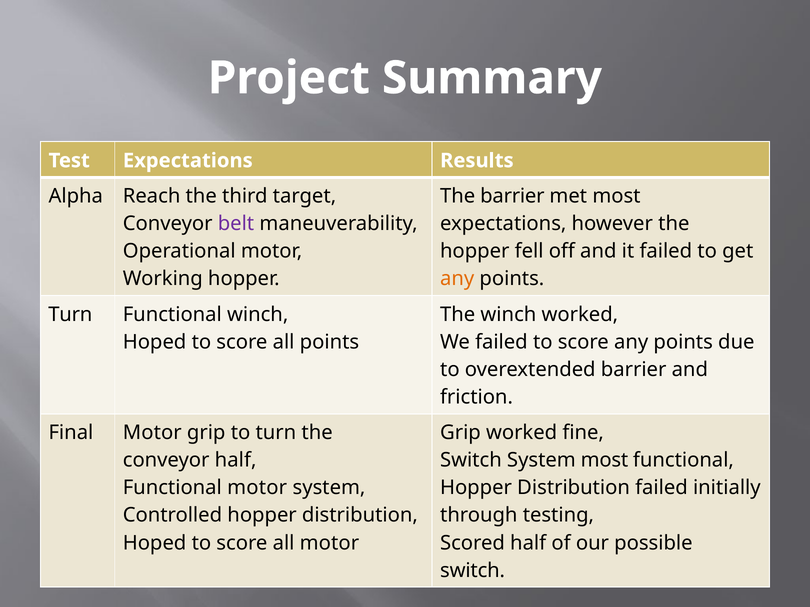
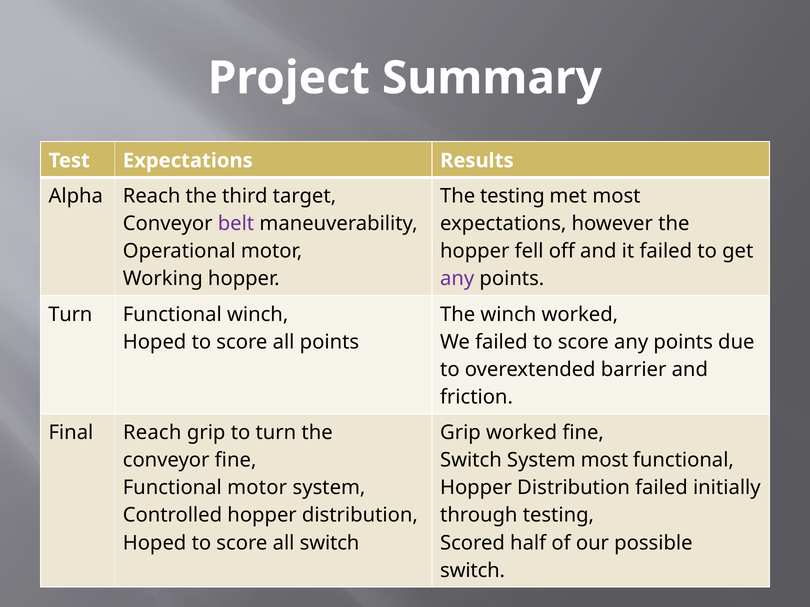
The barrier: barrier -> testing
any at (457, 279) colour: orange -> purple
Final Motor: Motor -> Reach
conveyor half: half -> fine
all motor: motor -> switch
